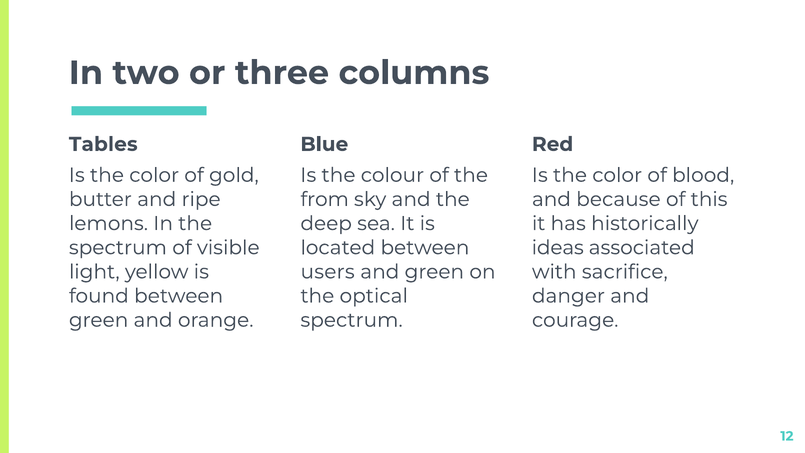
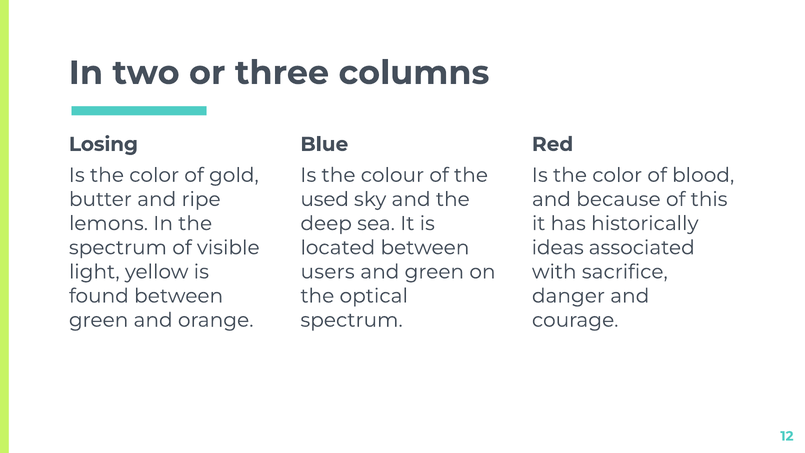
Tables: Tables -> Losing
from: from -> used
